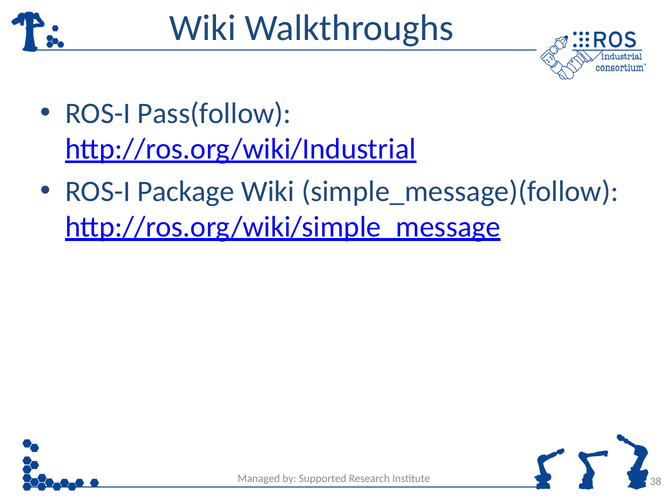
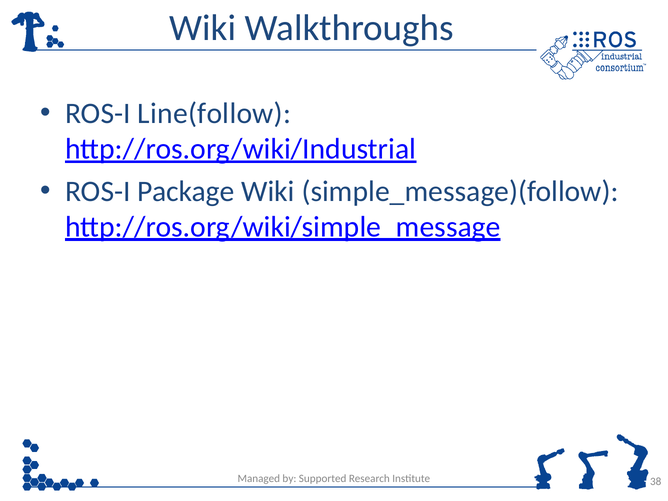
Pass(follow: Pass(follow -> Line(follow
